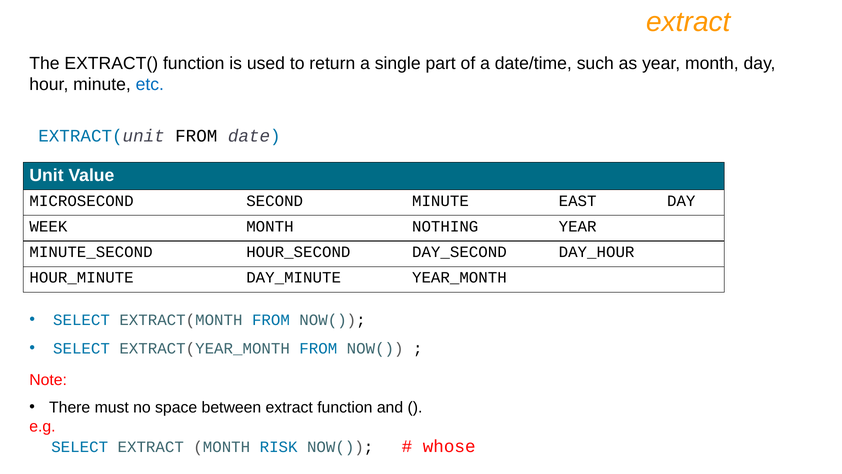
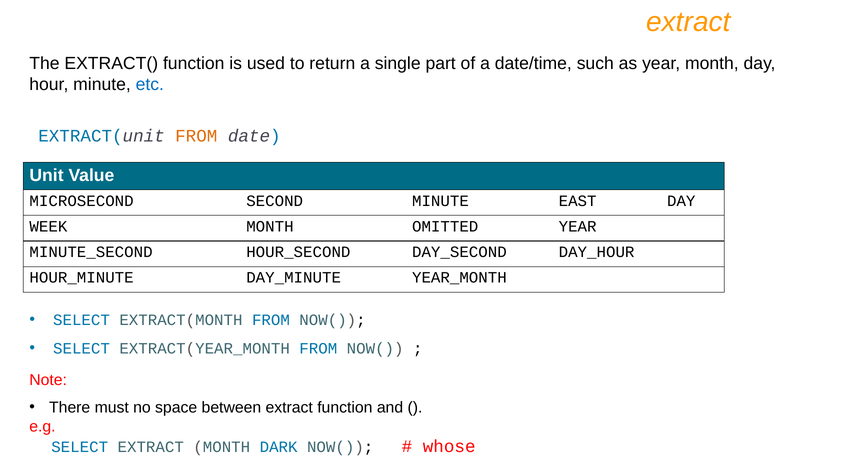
FROM at (196, 136) colour: black -> orange
NOTHING: NOTHING -> OMITTED
RISK: RISK -> DARK
